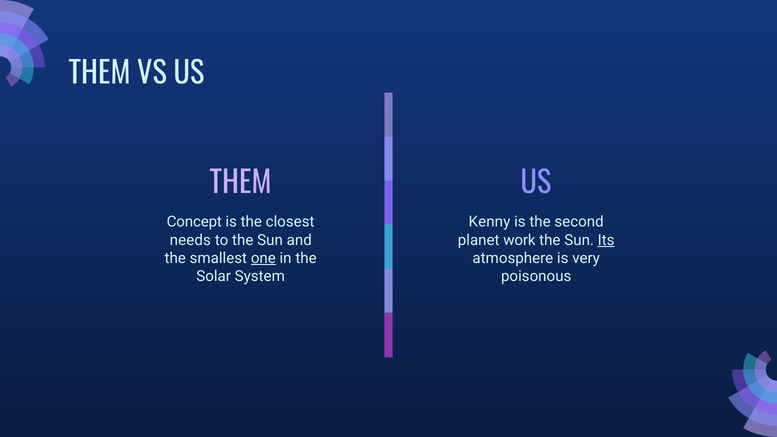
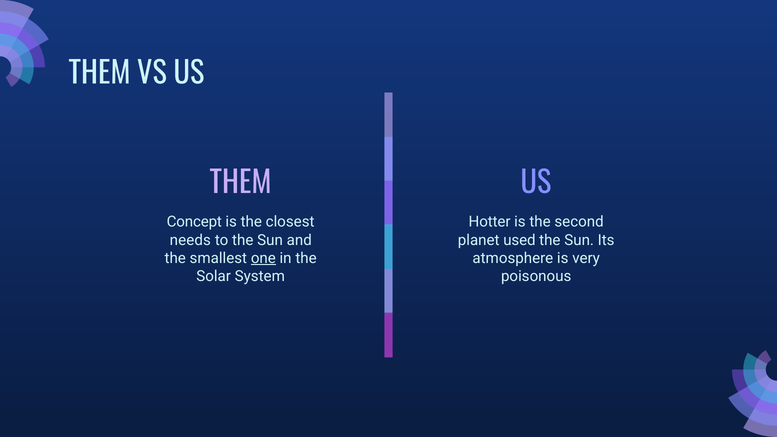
Kenny: Kenny -> Hotter
work: work -> used
Its underline: present -> none
